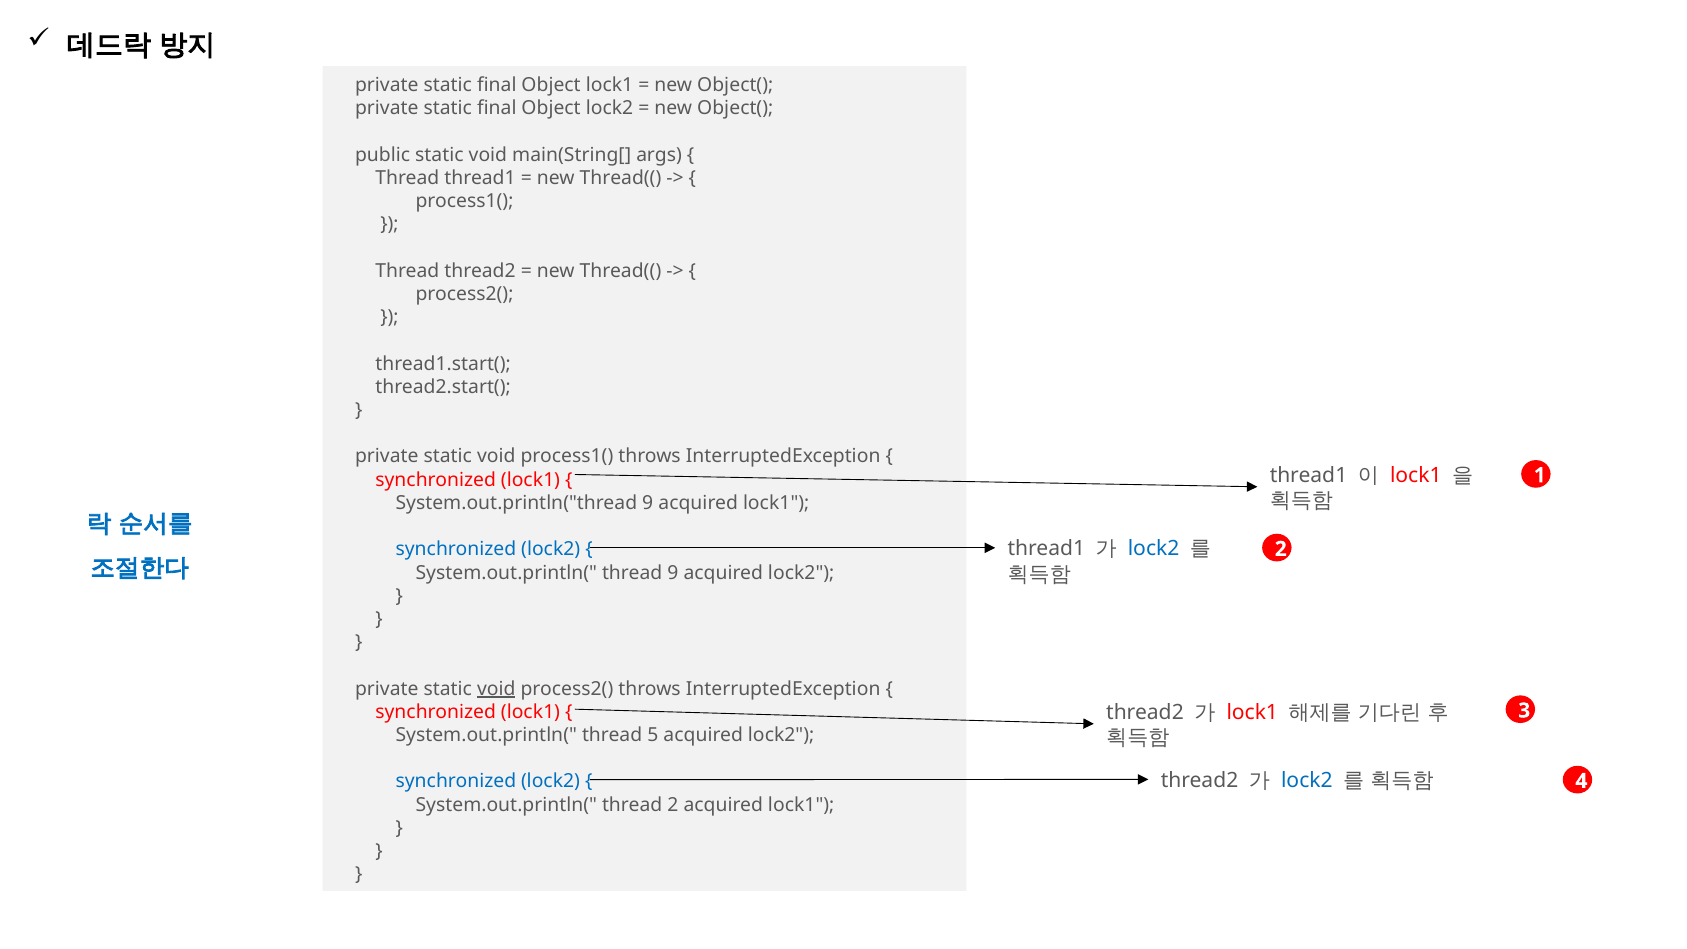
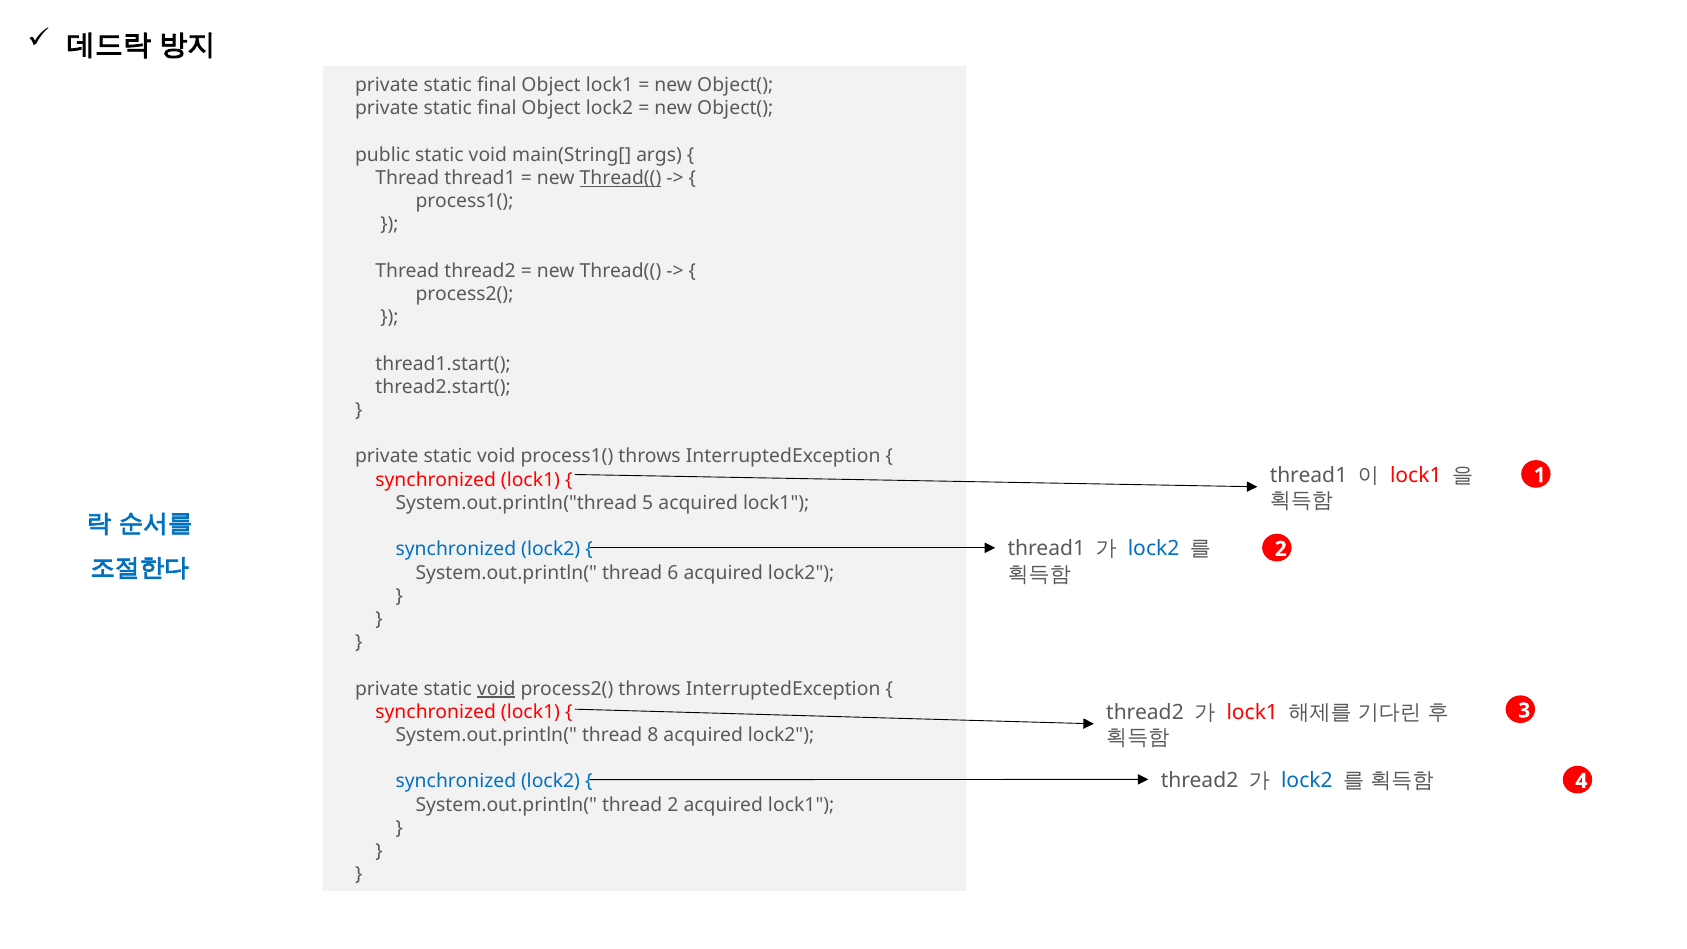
Thread(( at (620, 178) underline: none -> present
System.out.println("thread 9: 9 -> 5
thread 9: 9 -> 6
5: 5 -> 8
